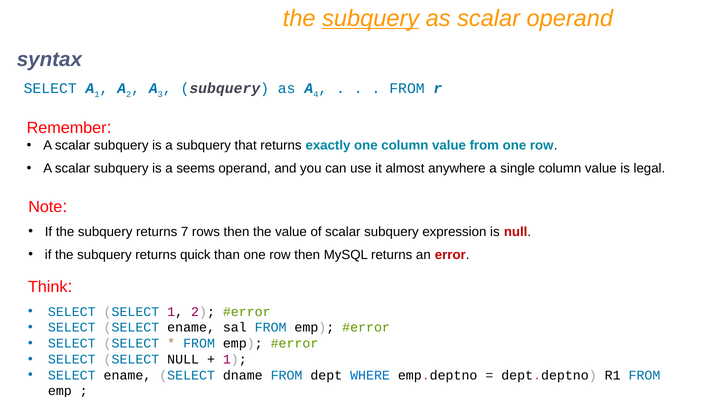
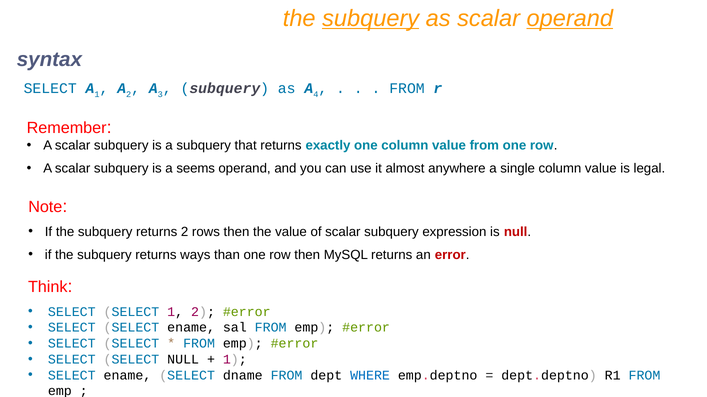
operand at (570, 18) underline: none -> present
returns 7: 7 -> 2
quick: quick -> ways
